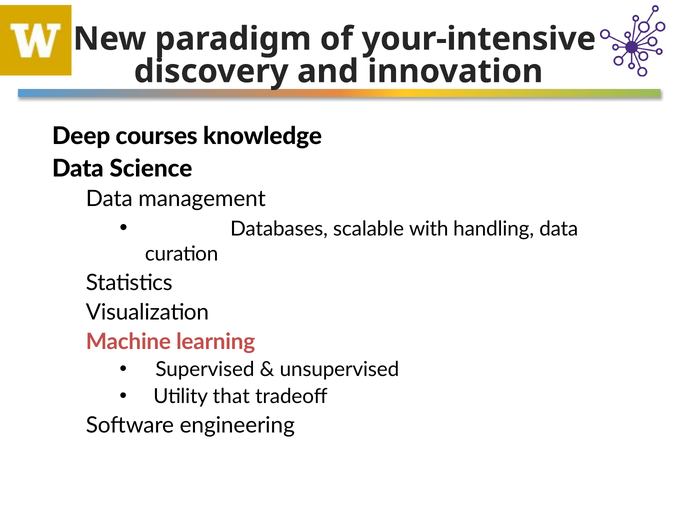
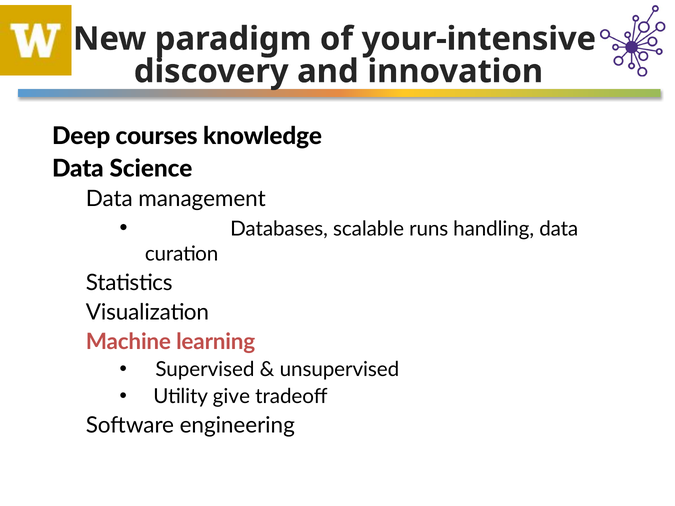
with: with -> runs
that: that -> give
